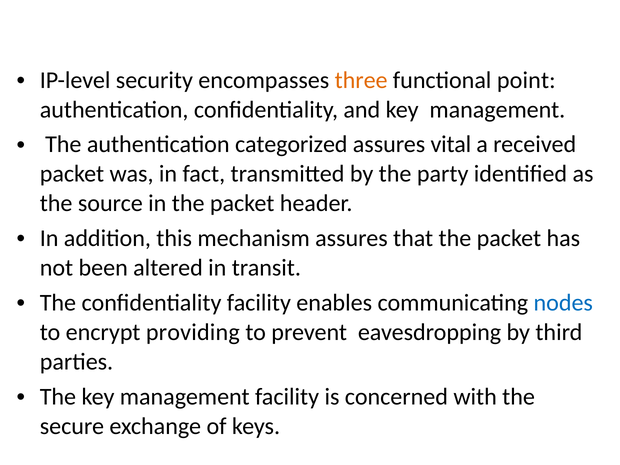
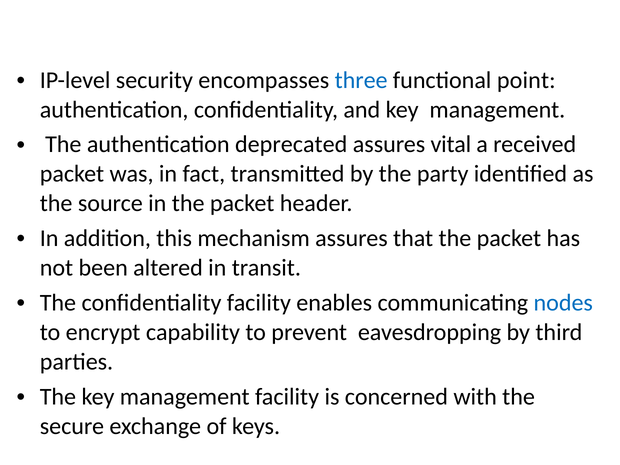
three colour: orange -> blue
categorized: categorized -> deprecated
providing: providing -> capability
